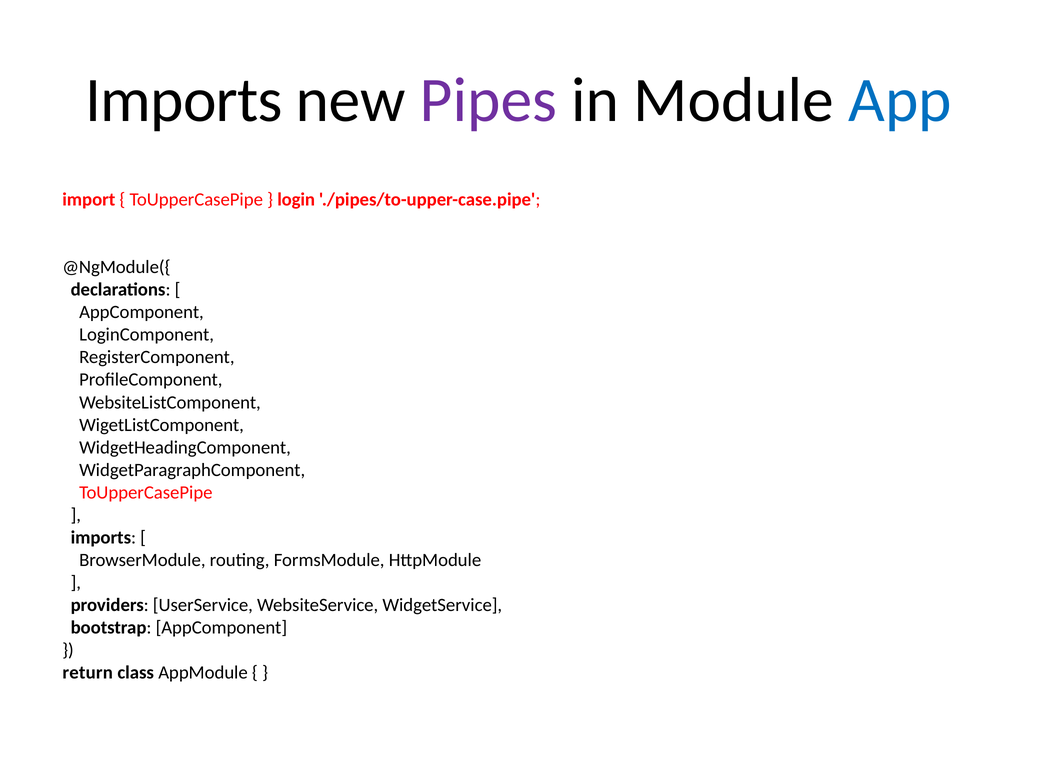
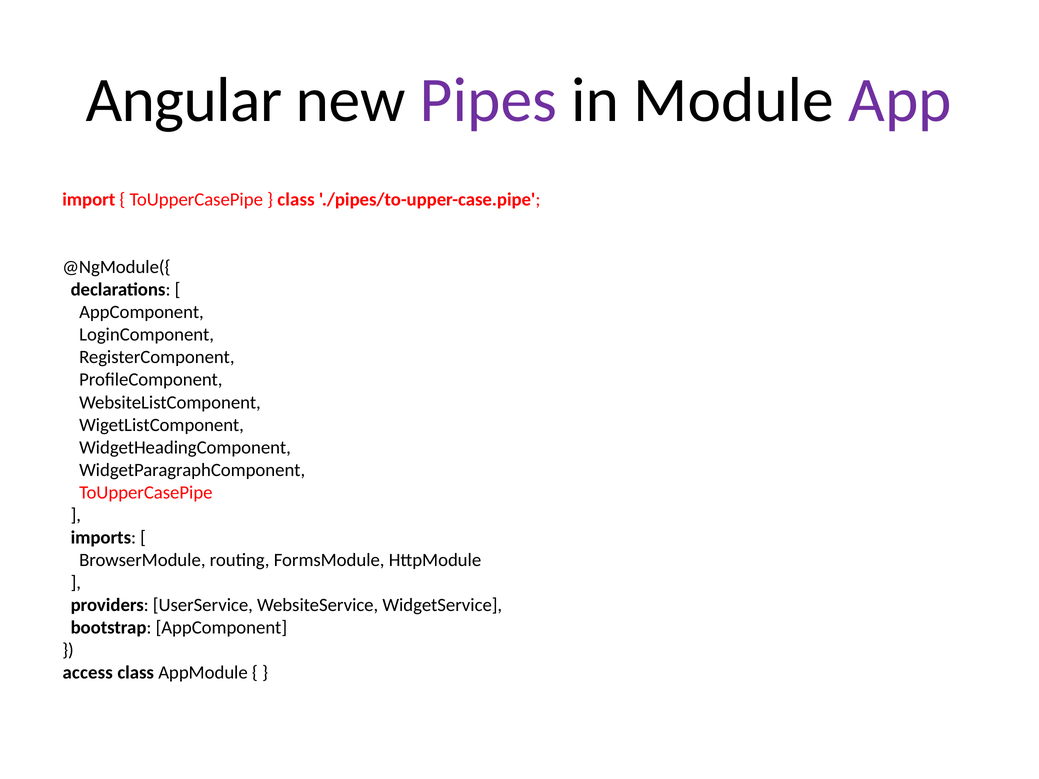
Imports at (184, 101): Imports -> Angular
App colour: blue -> purple
login at (296, 200): login -> class
return: return -> access
